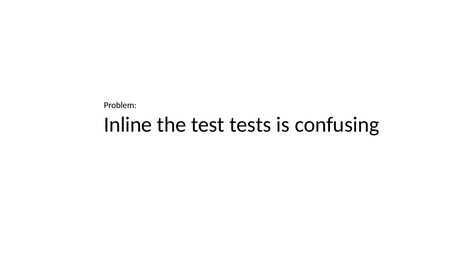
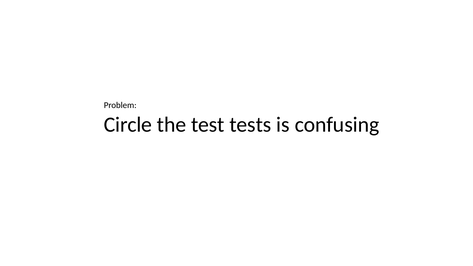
Inline: Inline -> Circle
